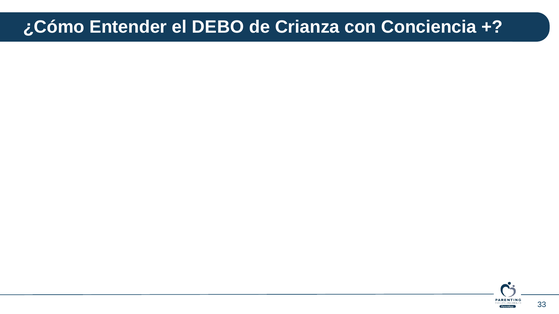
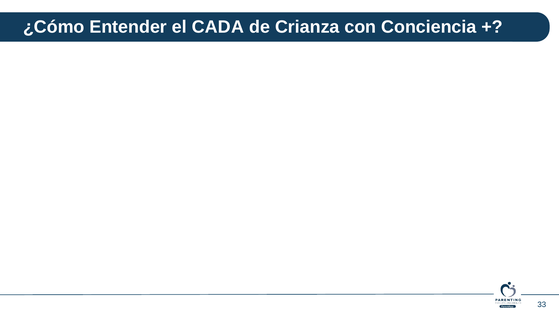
DEBO: DEBO -> CADA
